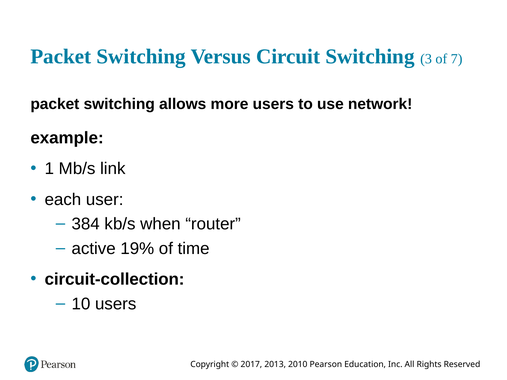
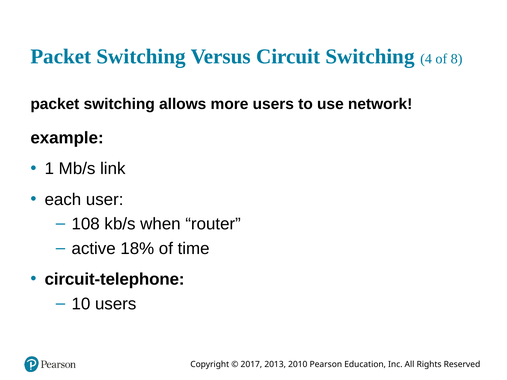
3: 3 -> 4
7: 7 -> 8
384: 384 -> 108
19%: 19% -> 18%
circuit-collection: circuit-collection -> circuit-telephone
